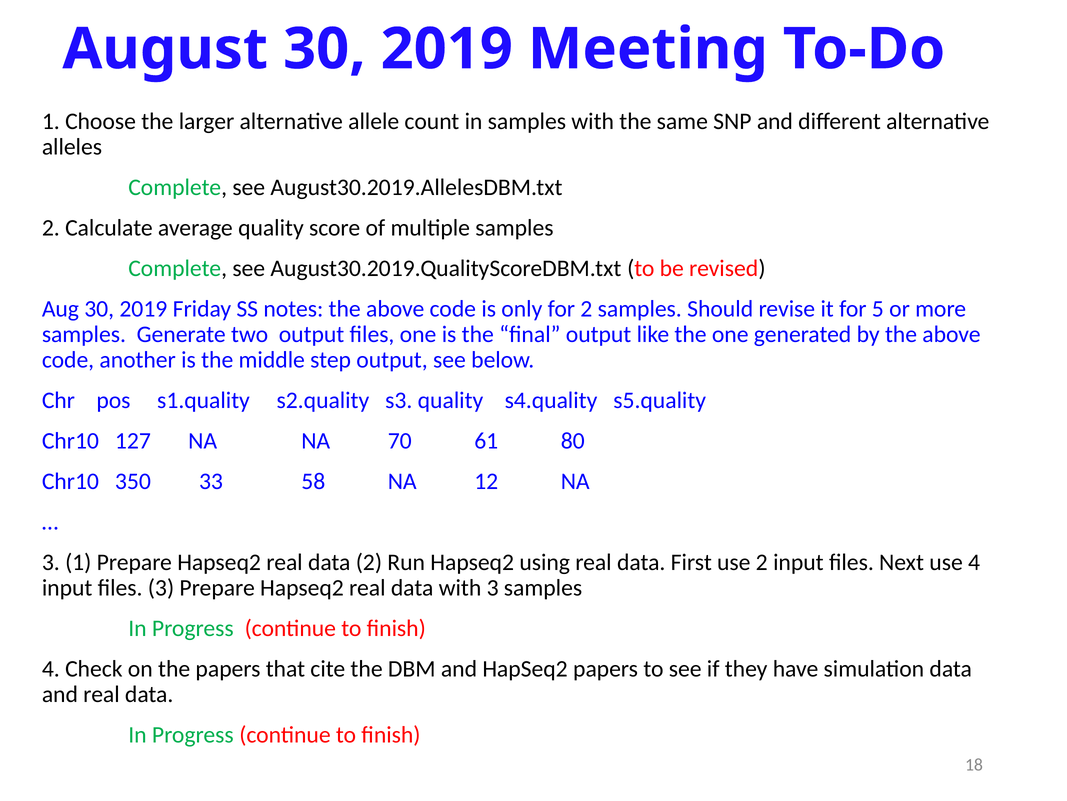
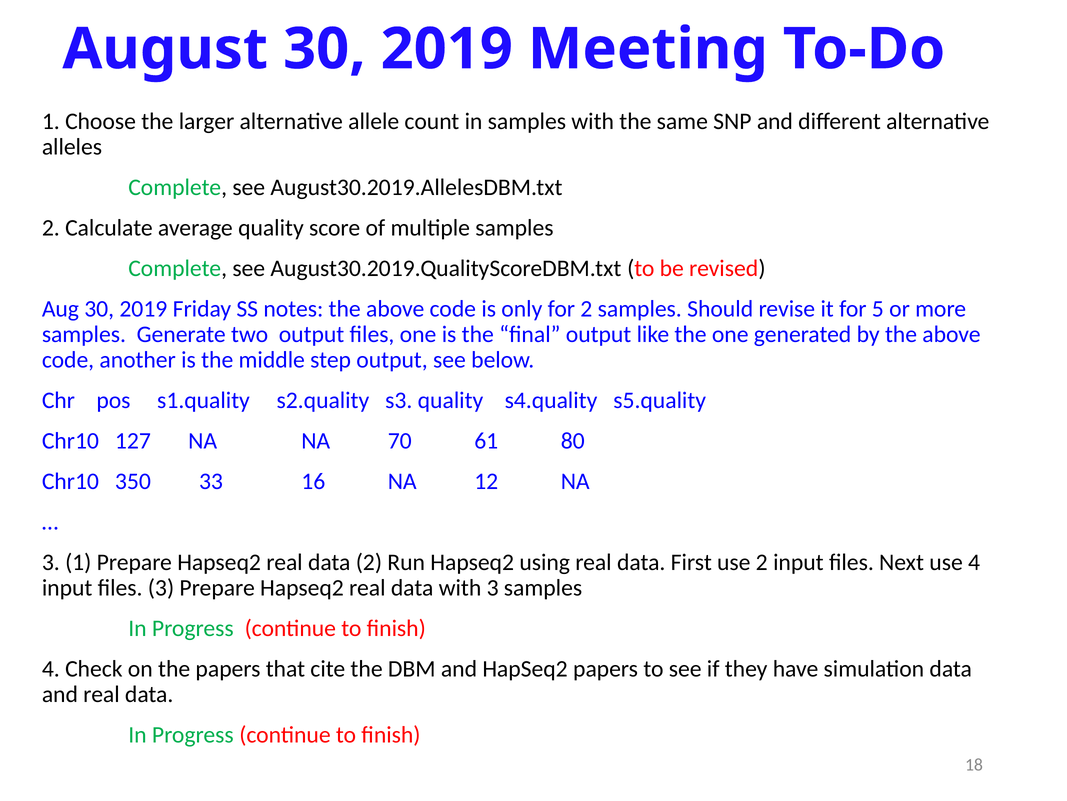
58: 58 -> 16
